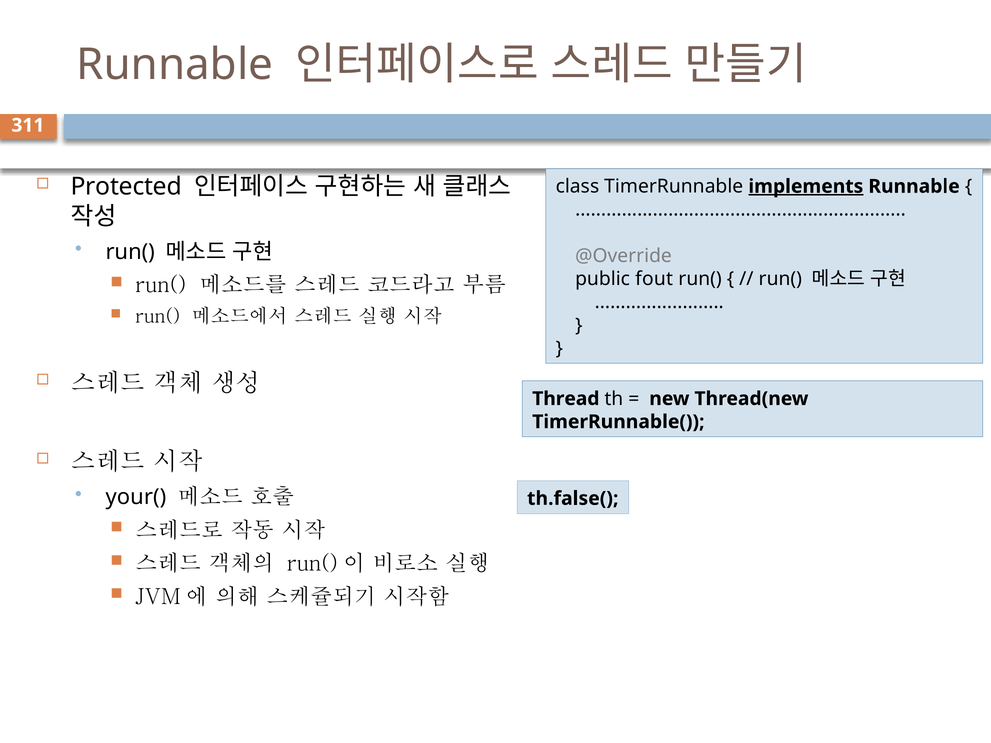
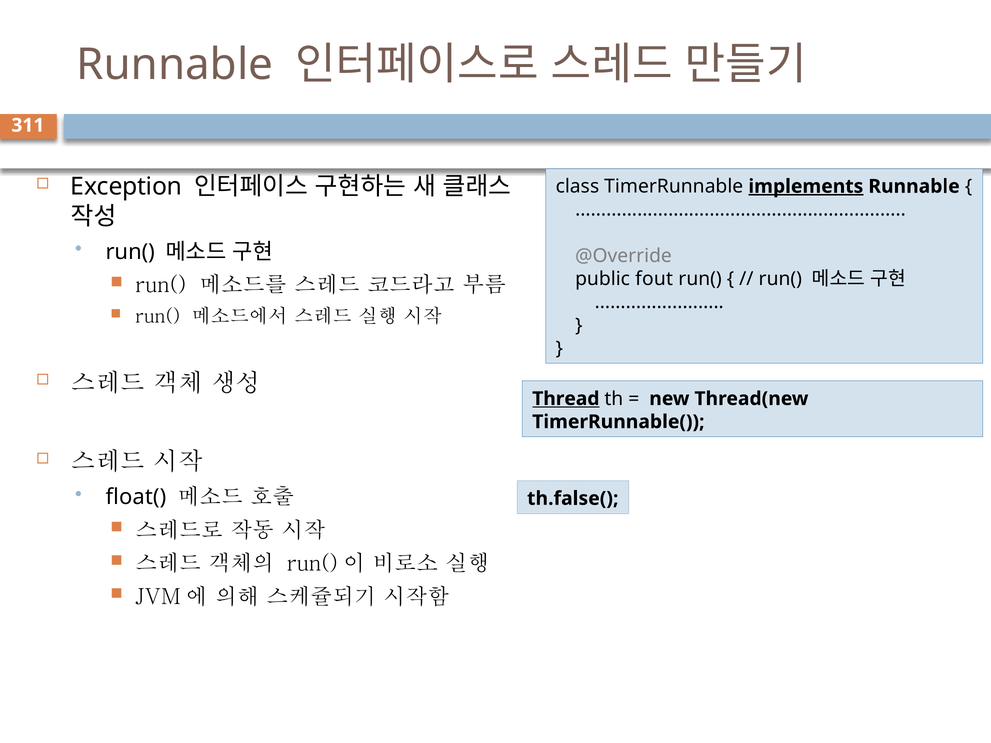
Protected: Protected -> Exception
Thread underline: none -> present
your(: your( -> float(
